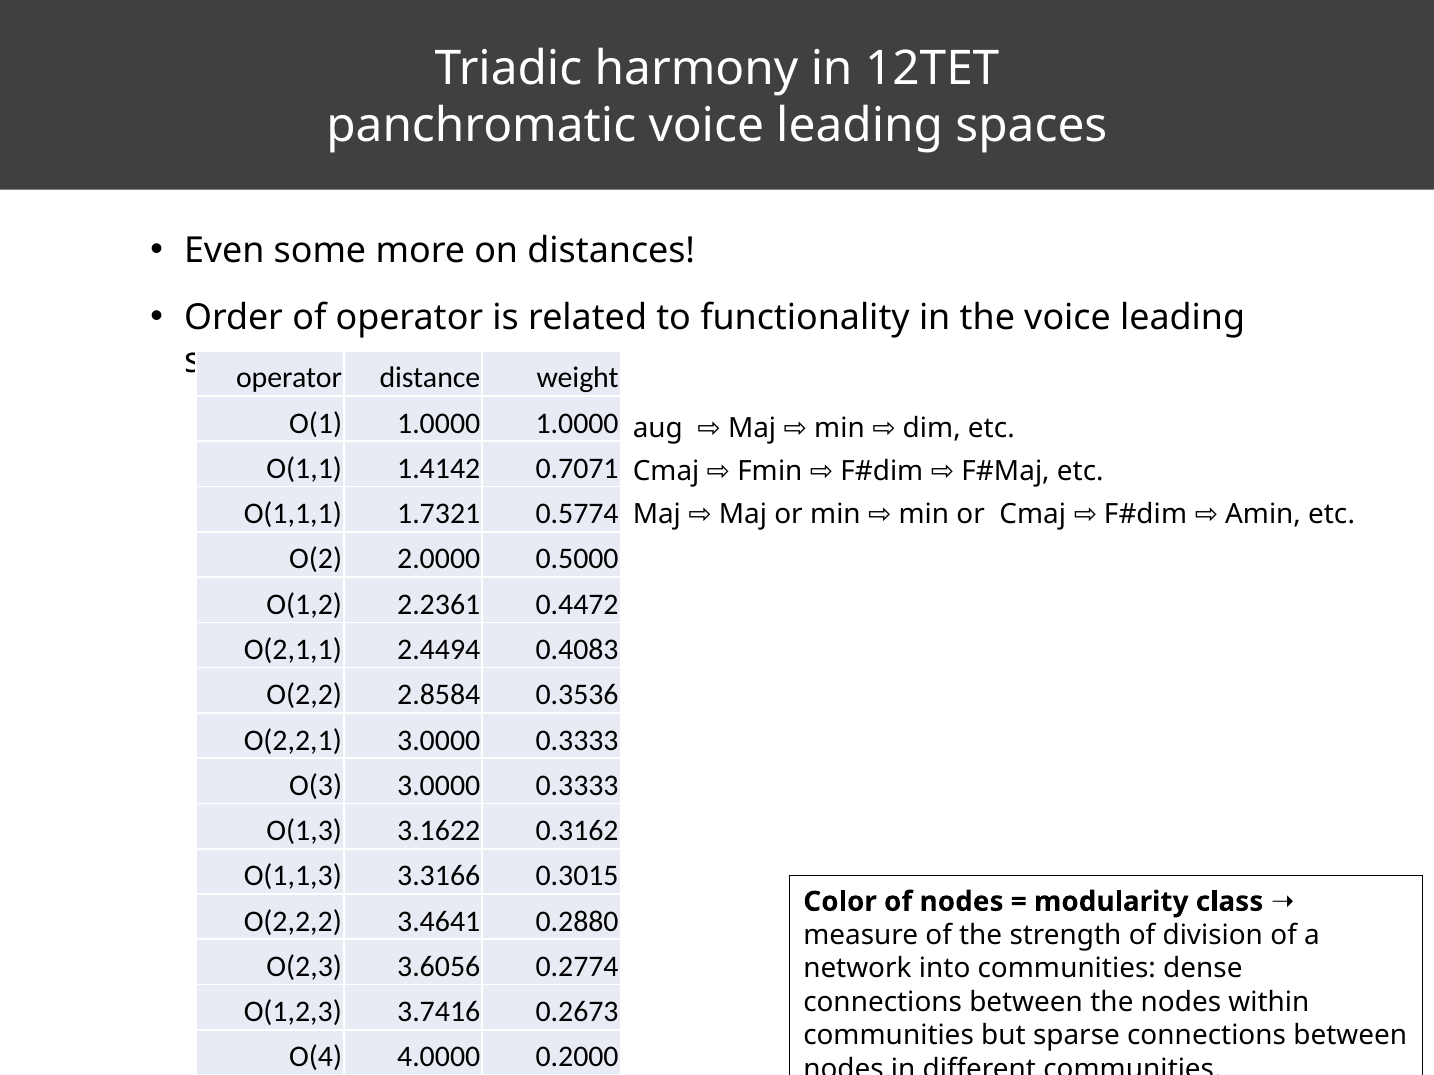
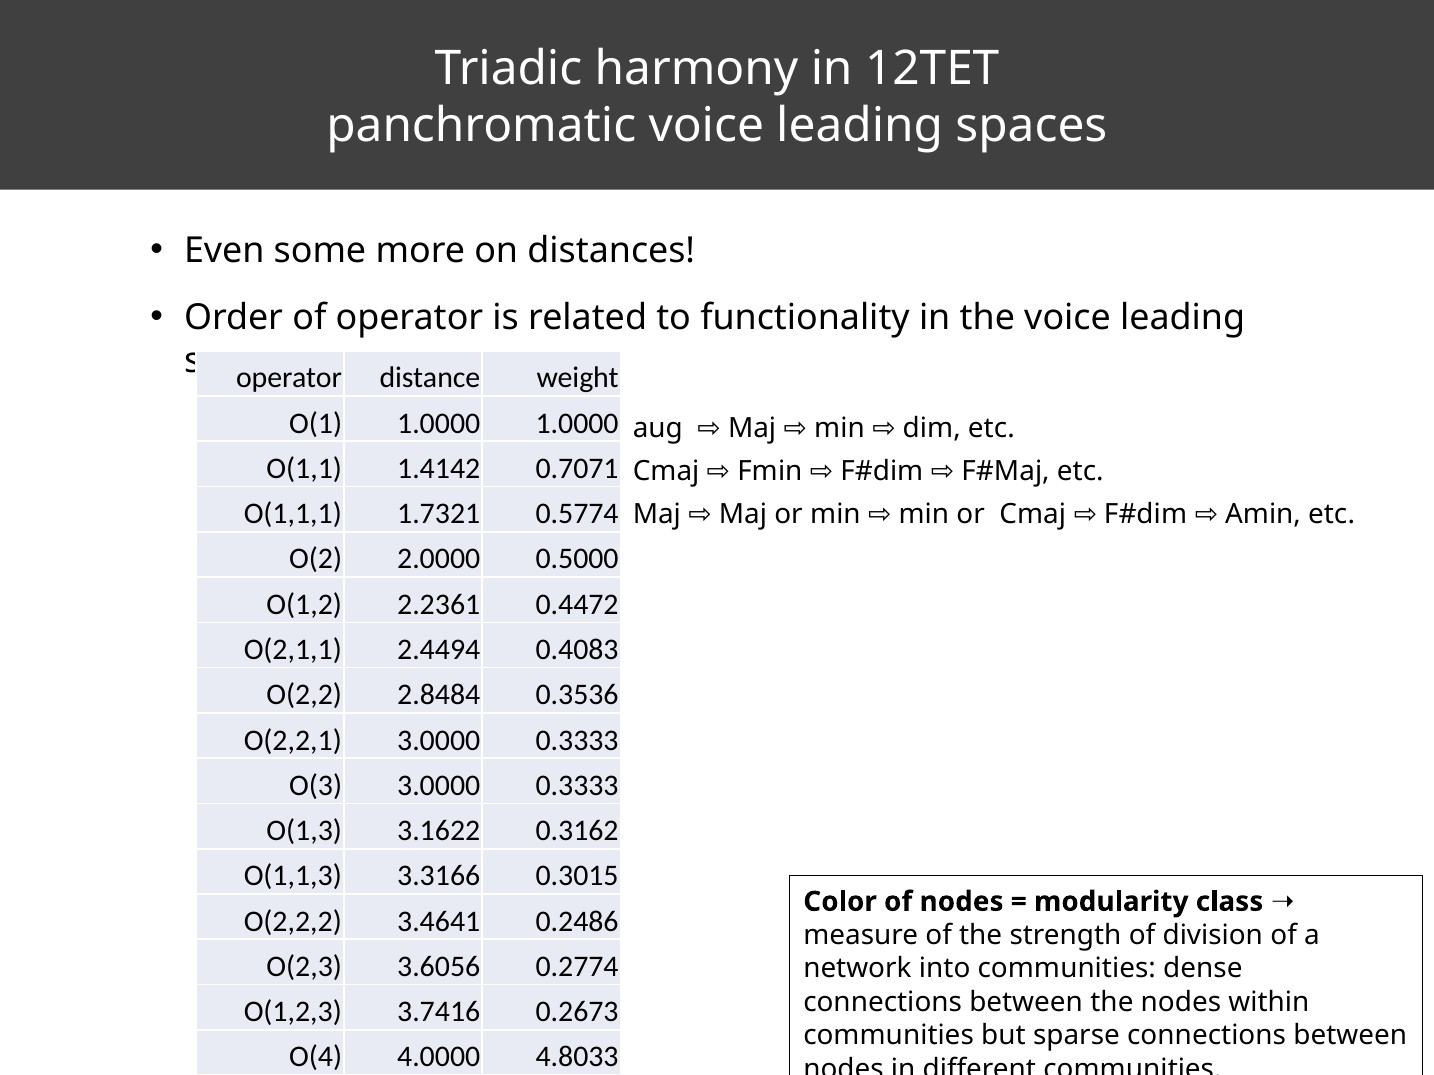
2.8584: 2.8584 -> 2.8484
0.2880: 0.2880 -> 0.2486
0.2000: 0.2000 -> 4.8033
